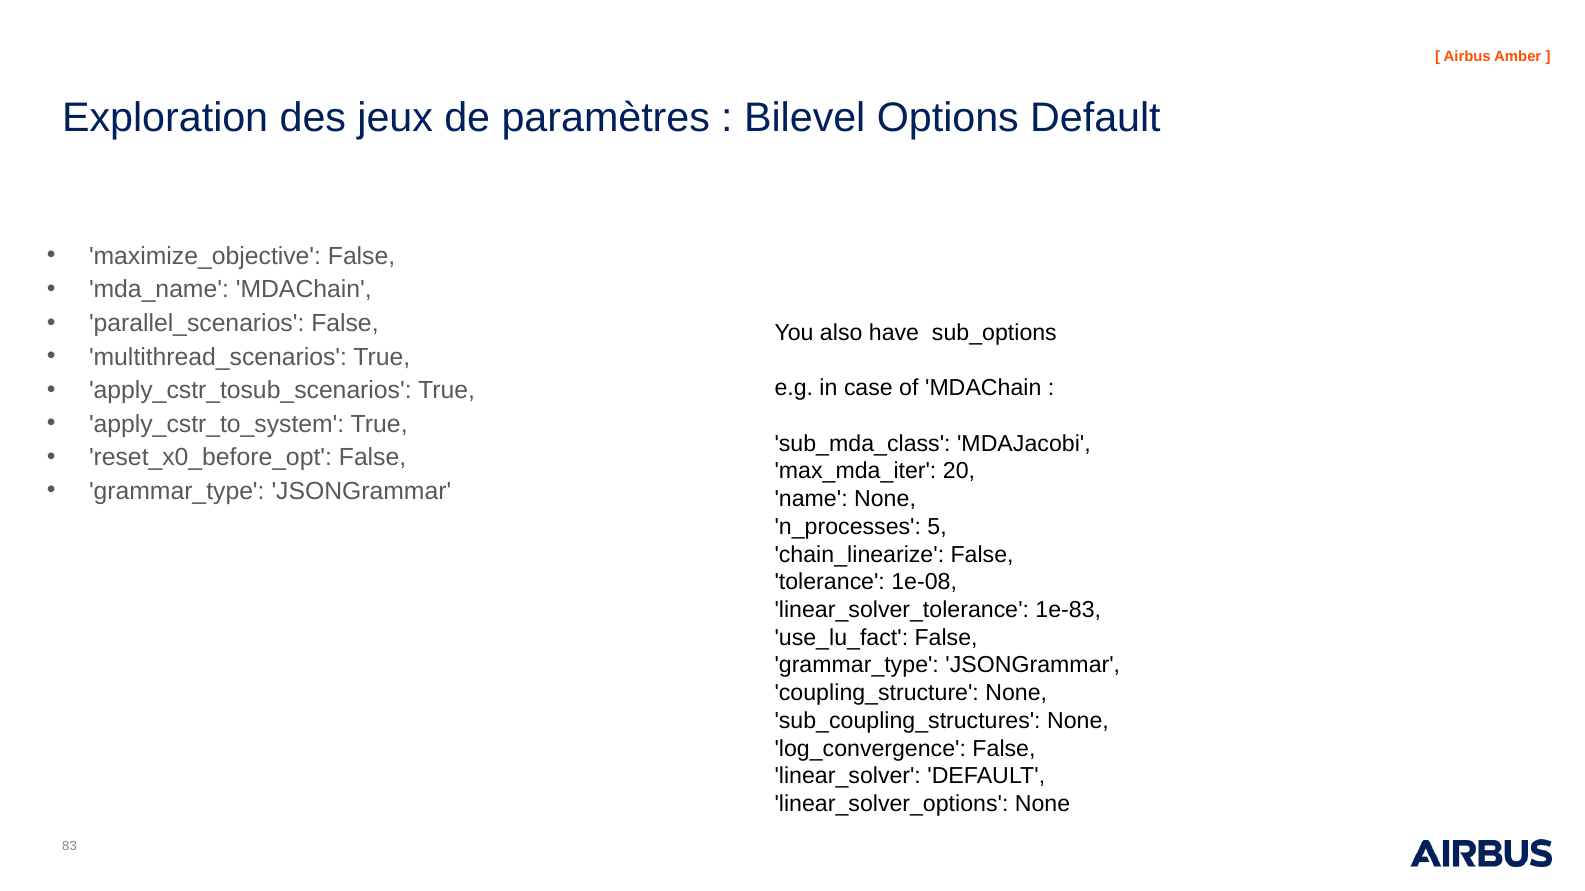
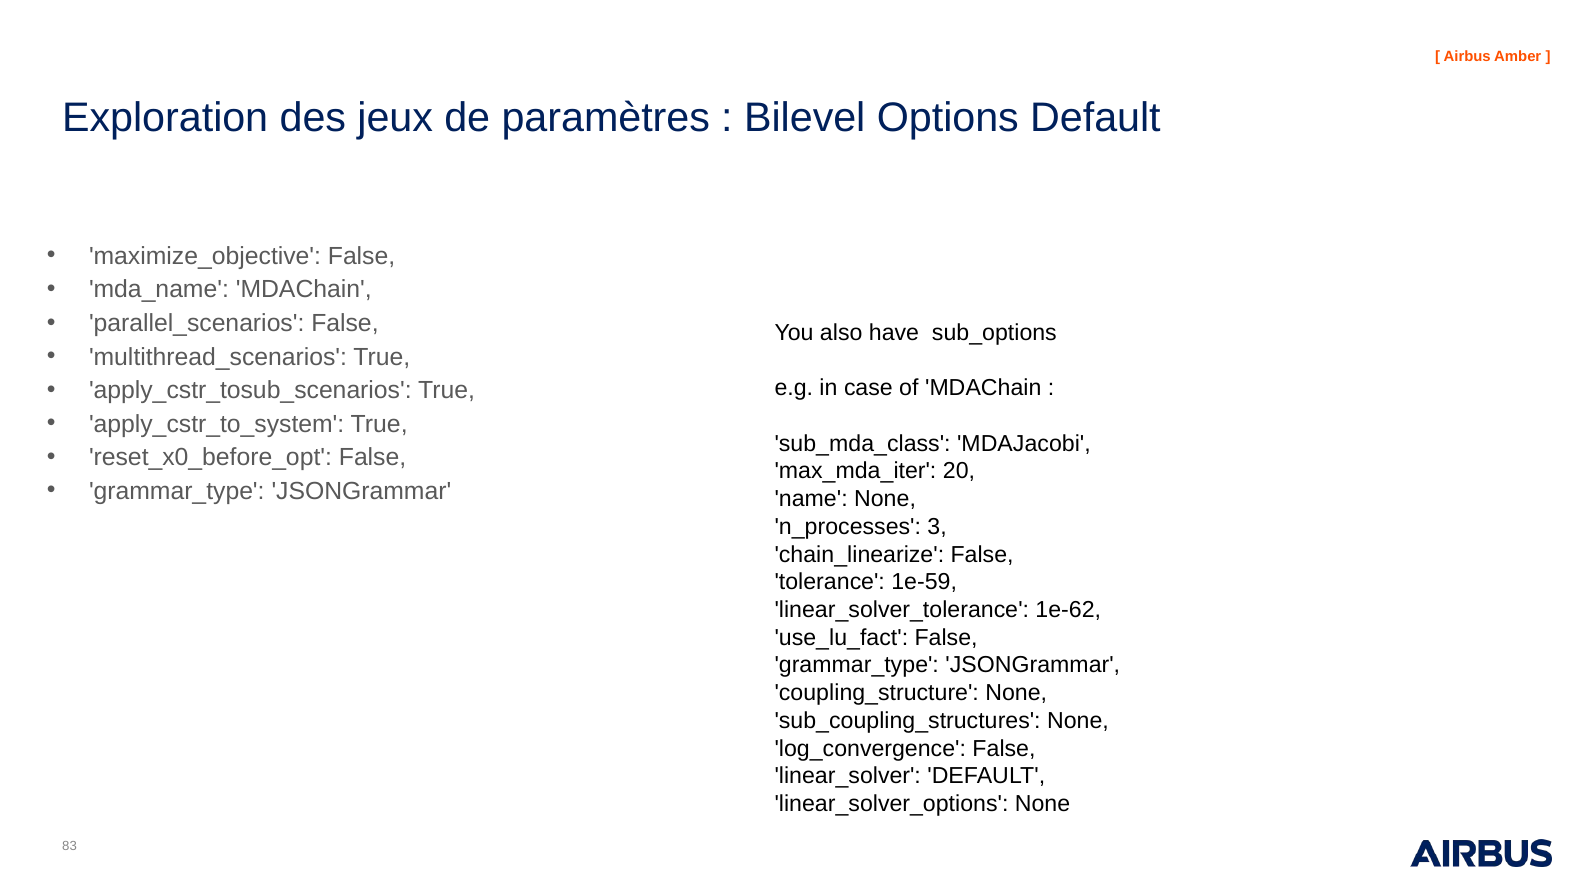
5: 5 -> 3
1e-08: 1e-08 -> 1e-59
1e-83: 1e-83 -> 1e-62
